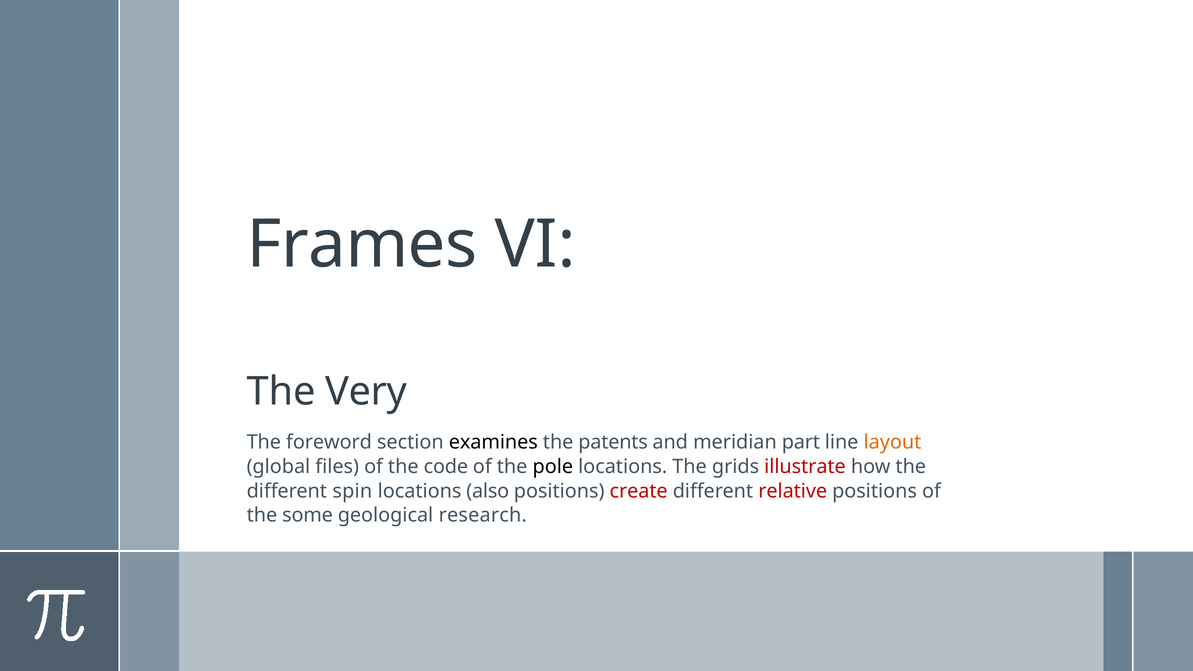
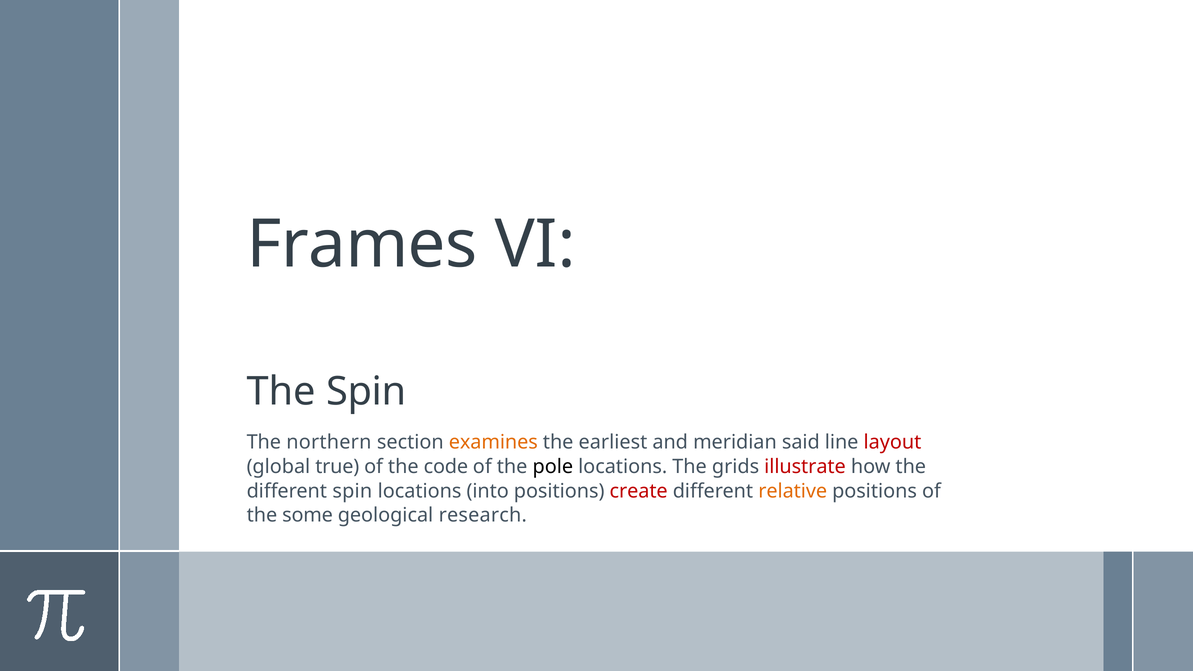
The Very: Very -> Spin
foreword: foreword -> northern
examines colour: black -> orange
patents: patents -> earliest
part: part -> said
layout colour: orange -> red
files: files -> true
also: also -> into
relative colour: red -> orange
